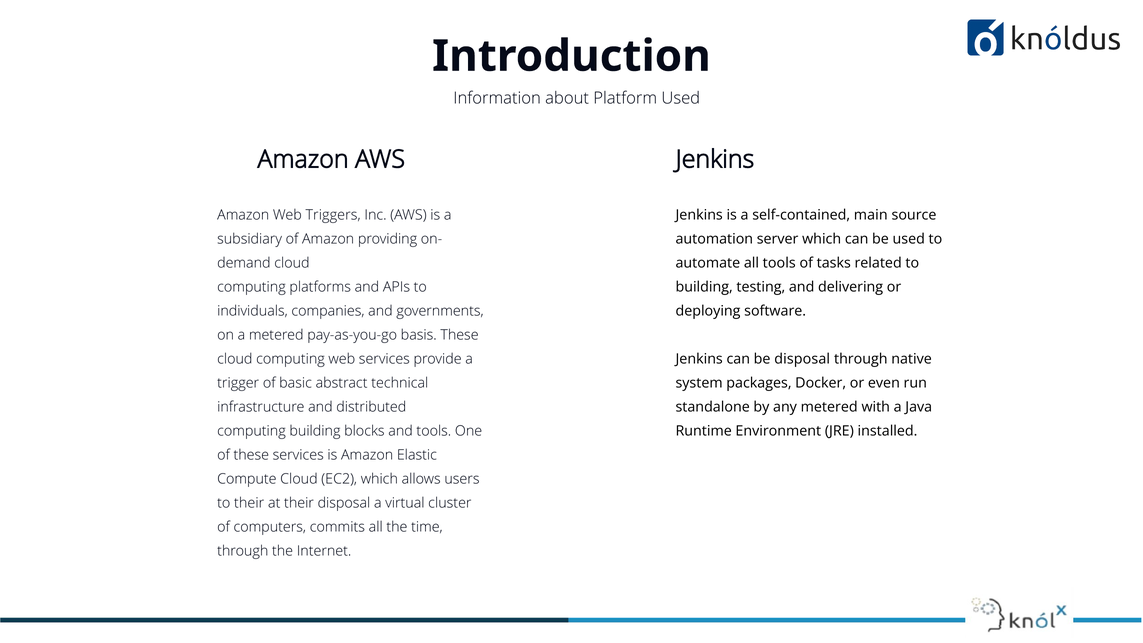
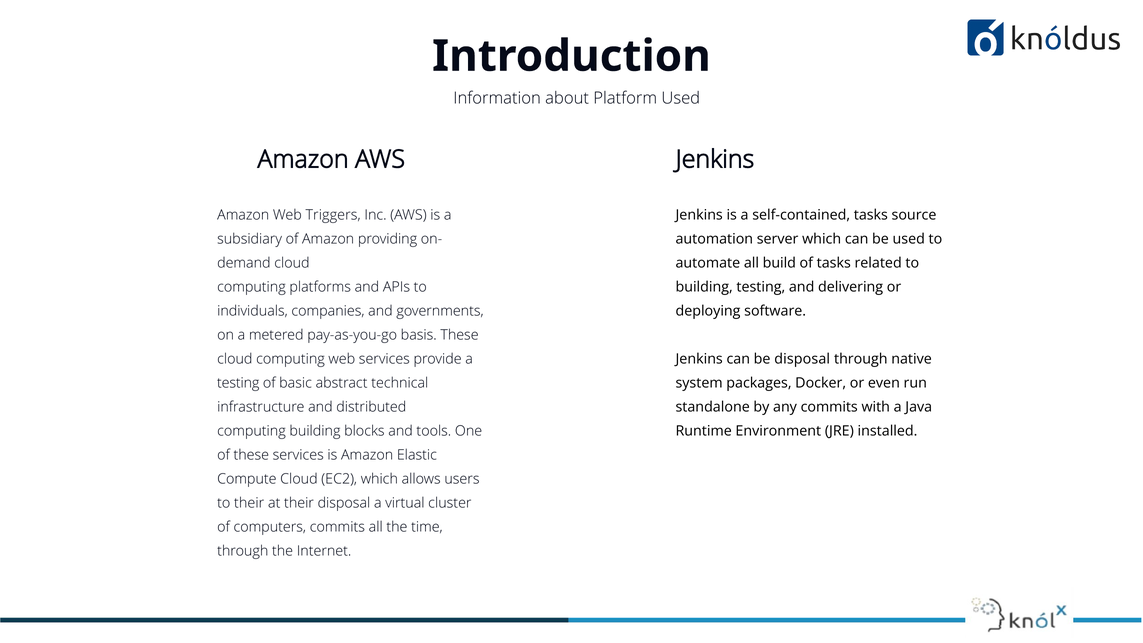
self-contained main: main -> tasks
all tools: tools -> build
trigger at (238, 383): trigger -> testing
any metered: metered -> commits
